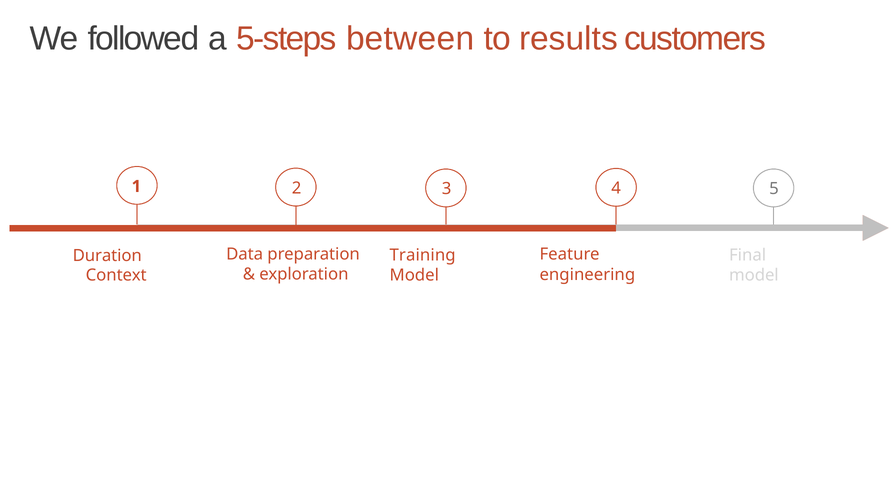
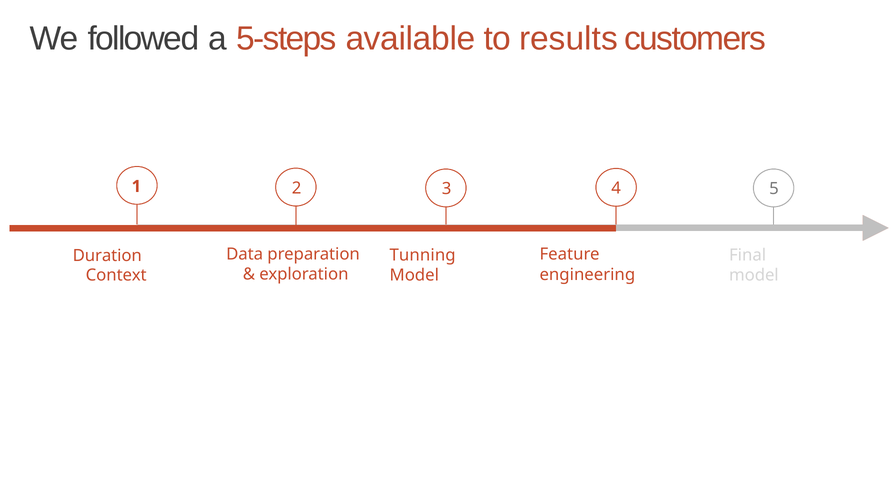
between: between -> available
Training: Training -> Tunning
